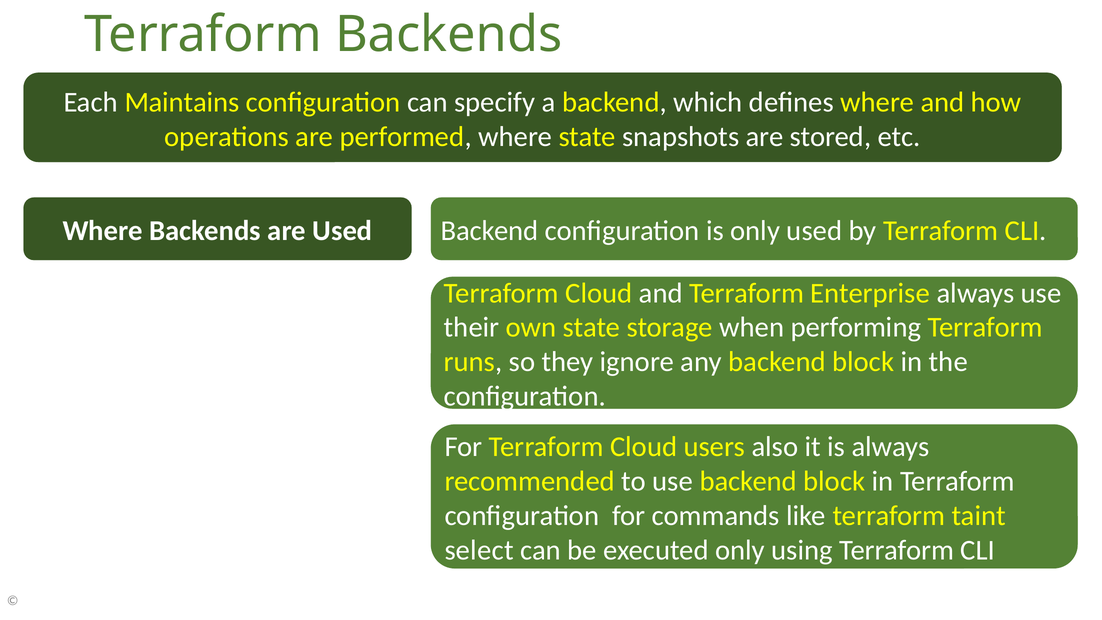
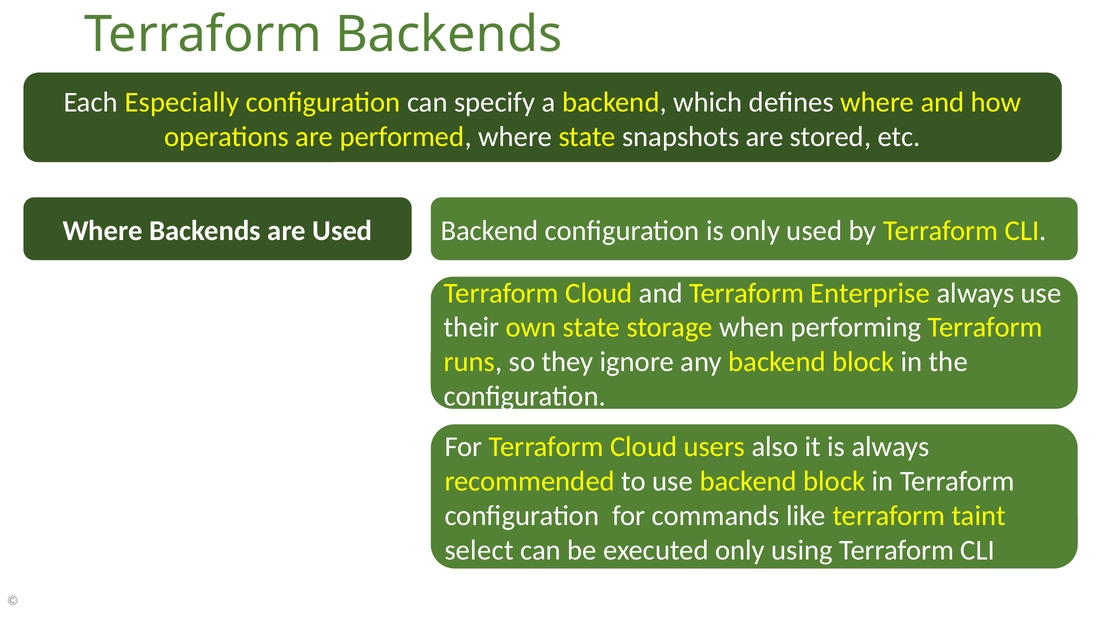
Maintains: Maintains -> Especially
